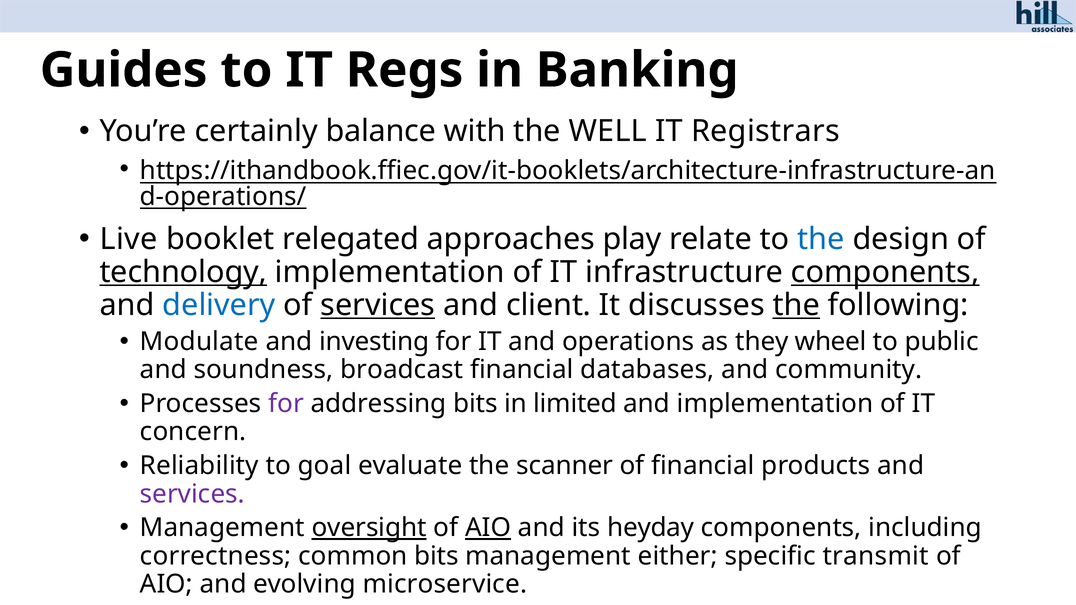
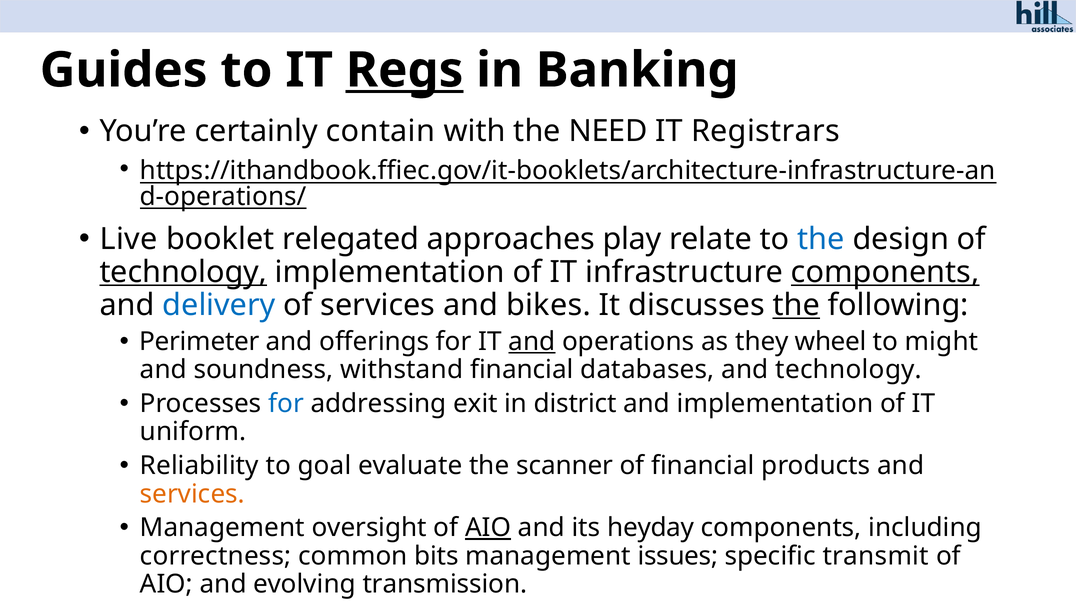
Regs underline: none -> present
balance: balance -> contain
WELL: WELL -> NEED
services at (378, 305) underline: present -> none
client: client -> bikes
Modulate: Modulate -> Perimeter
investing: investing -> offerings
and at (532, 342) underline: none -> present
public: public -> might
broadcast: broadcast -> withstand
and community: community -> technology
for at (286, 404) colour: purple -> blue
addressing bits: bits -> exit
limited: limited -> district
concern: concern -> uniform
services at (192, 494) colour: purple -> orange
oversight underline: present -> none
either: either -> issues
microservice: microservice -> transmission
